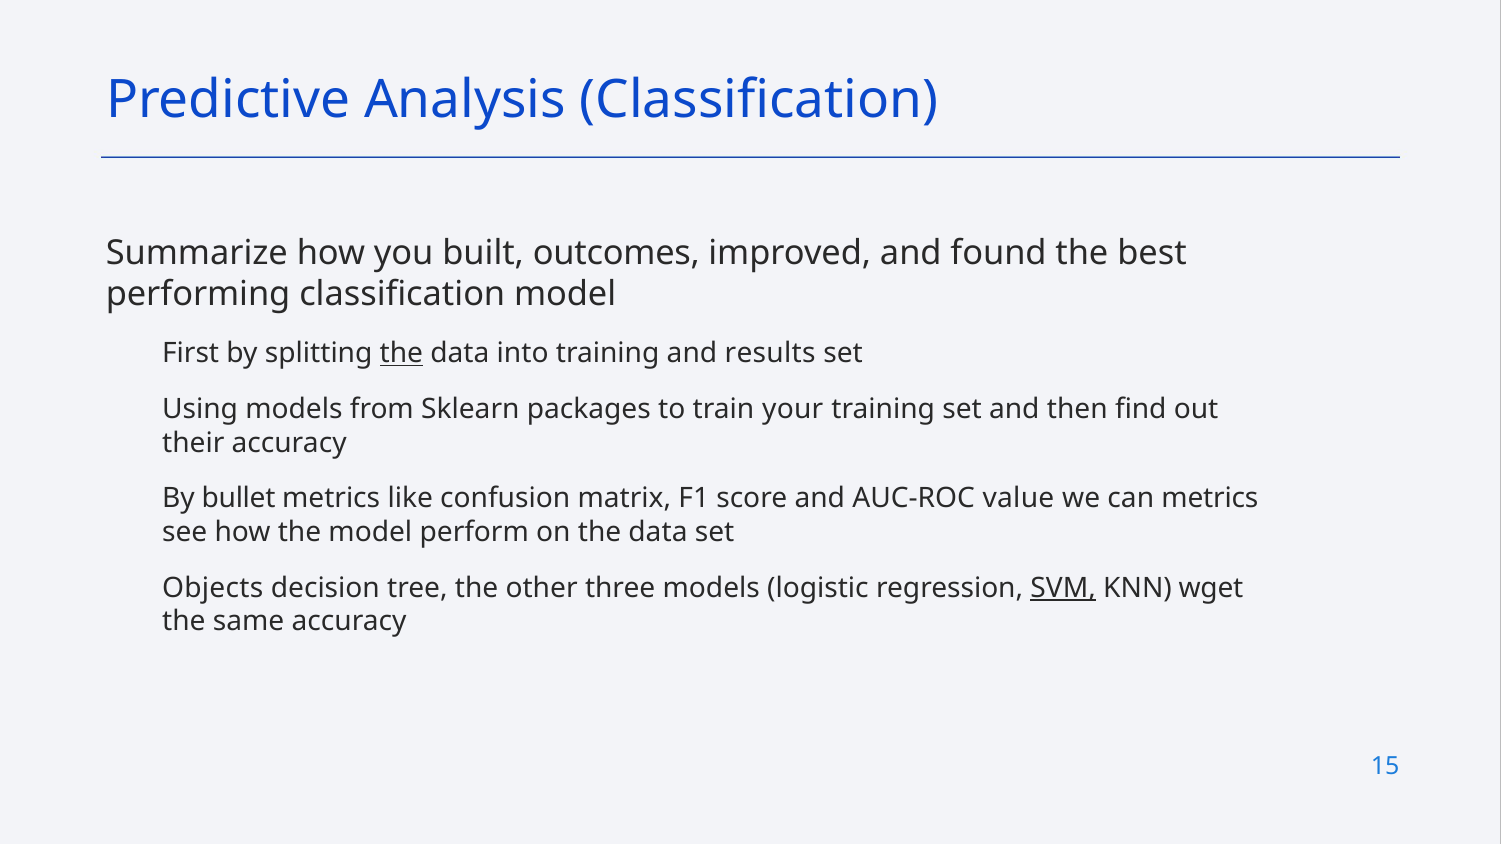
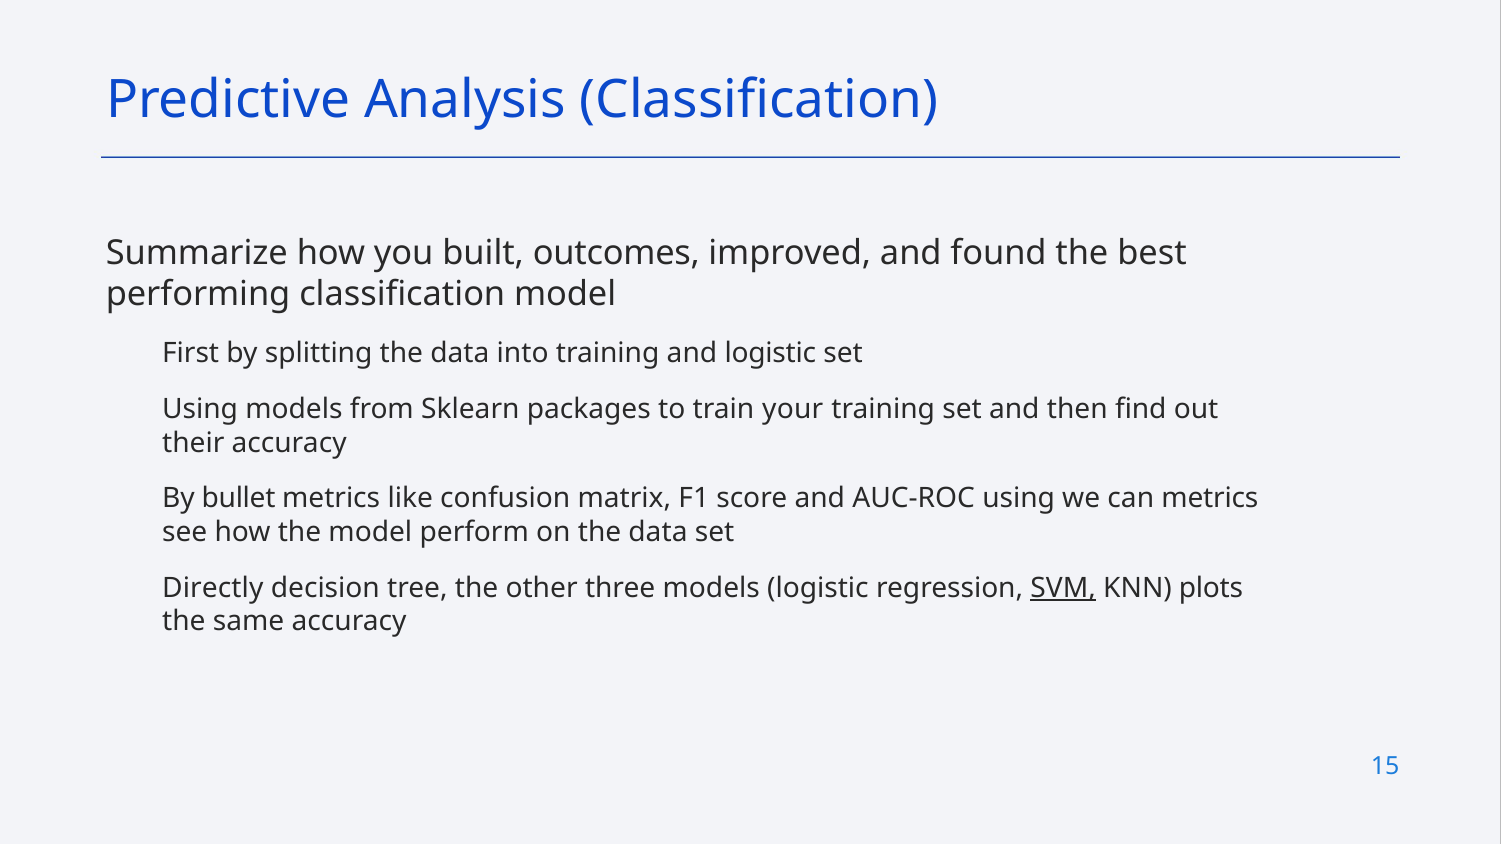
the at (401, 353) underline: present -> none
and results: results -> logistic
AUC-ROC value: value -> using
Objects: Objects -> Directly
wget: wget -> plots
